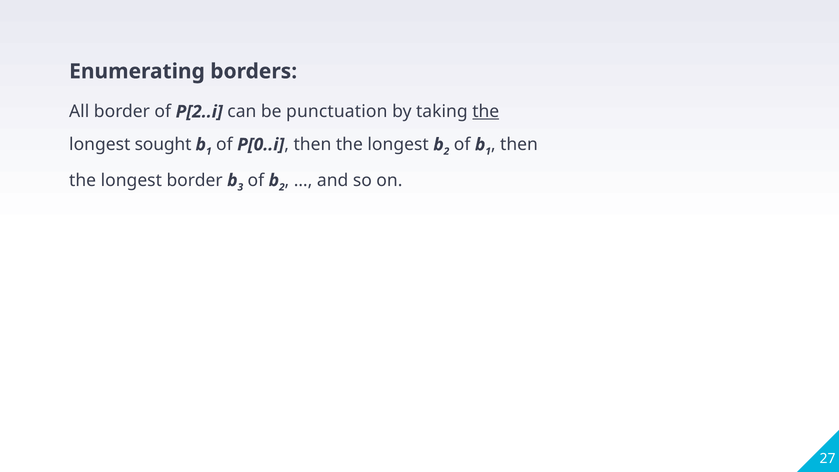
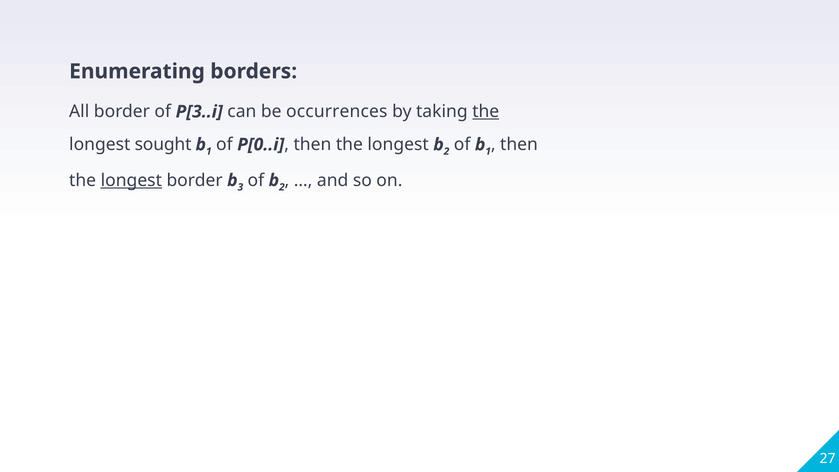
P[2..i: P[2..i -> P[3..i
punctuation: punctuation -> occurrences
longest at (131, 180) underline: none -> present
